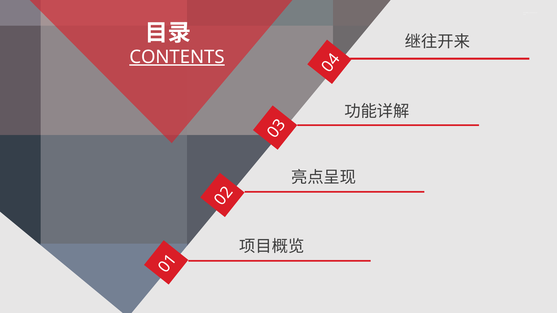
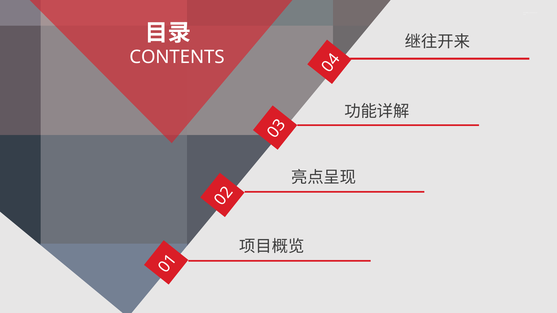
CONTENTS underline: present -> none
